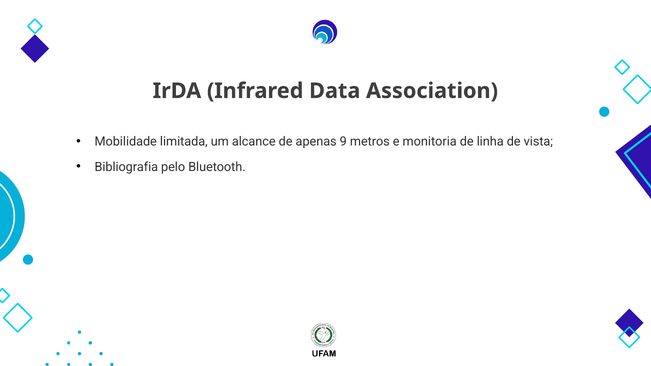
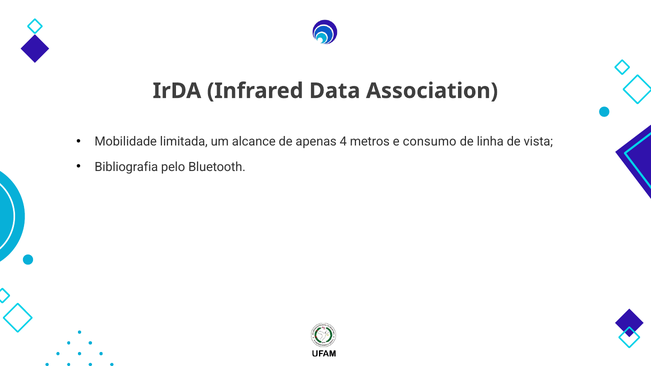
9: 9 -> 4
monitoria: monitoria -> consumo
